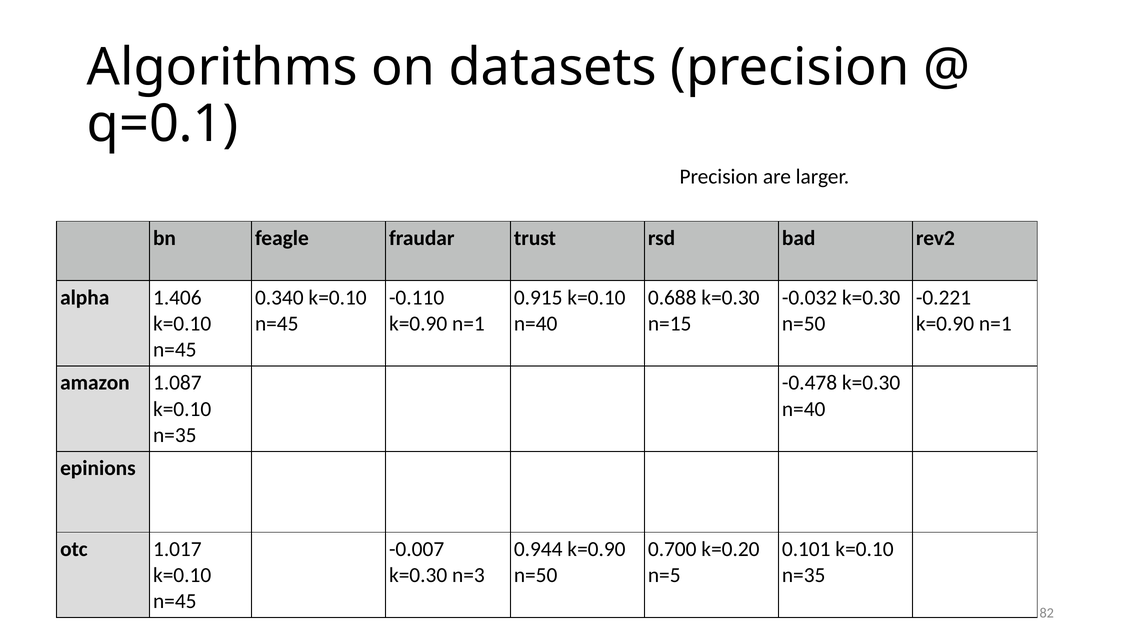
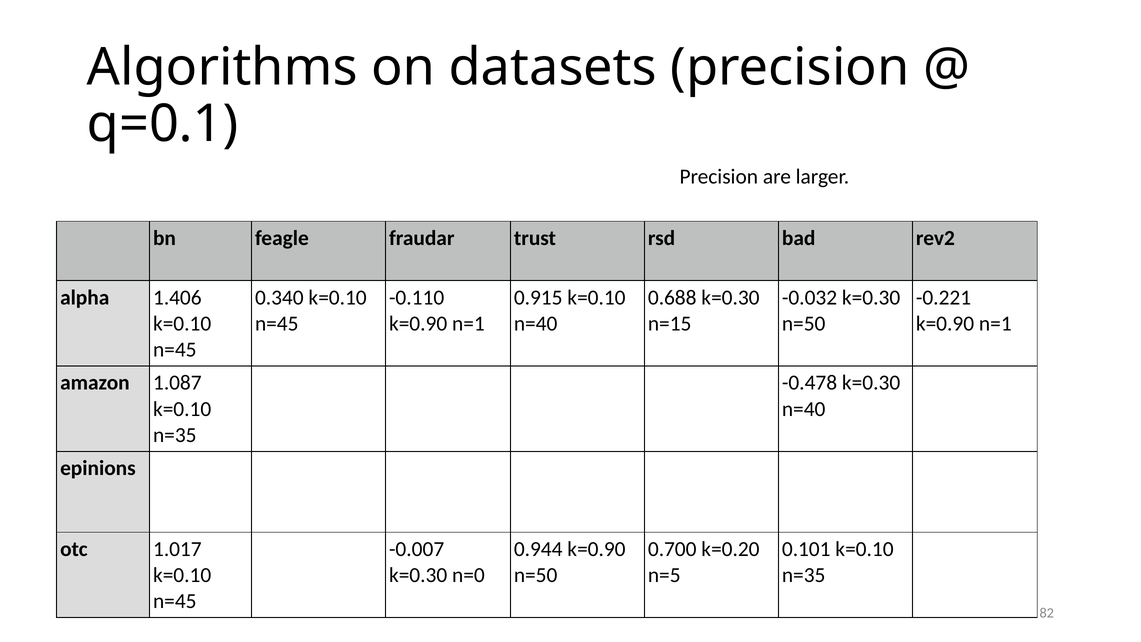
n=3: n=3 -> n=0
